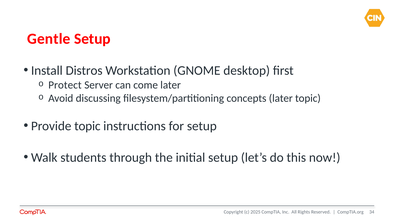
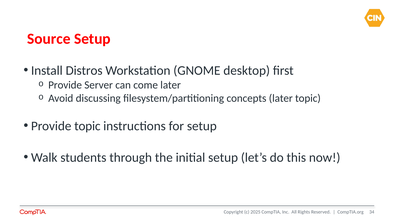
Gentle: Gentle -> Source
Protect at (65, 85): Protect -> Provide
